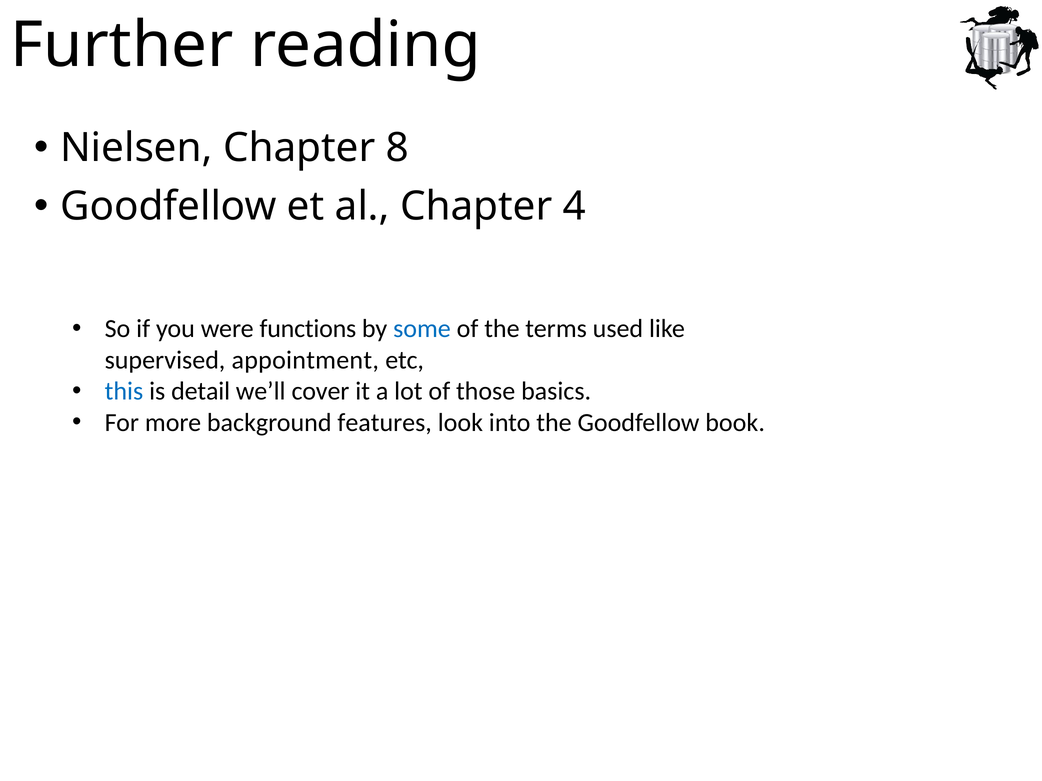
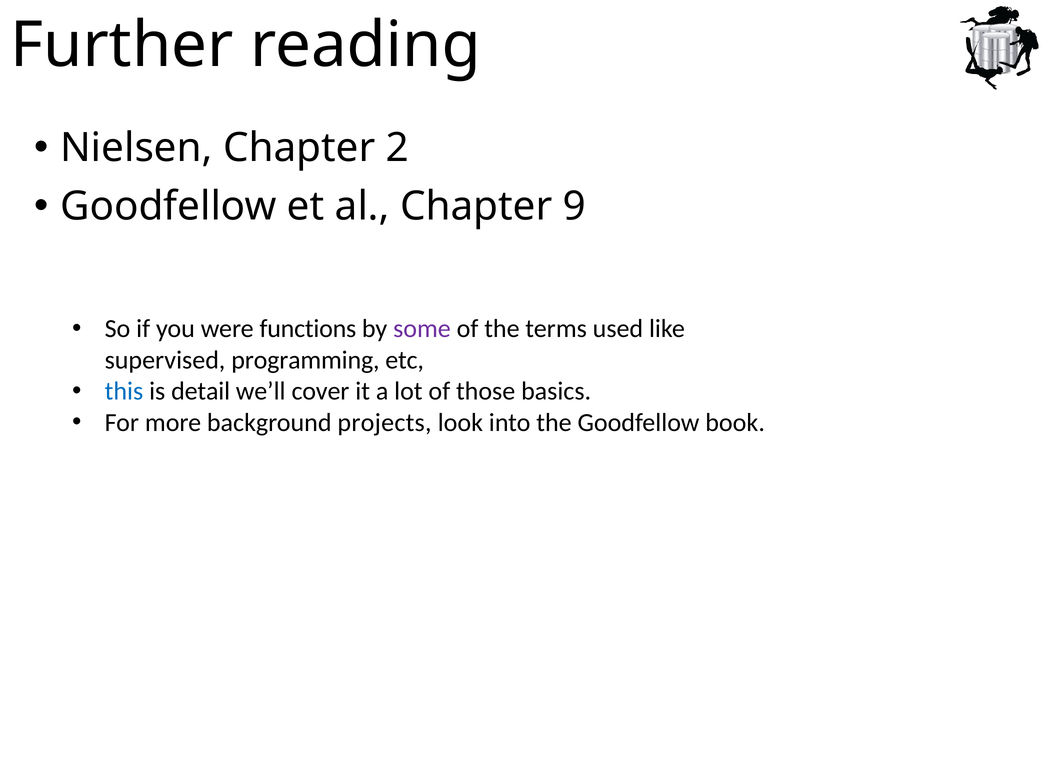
8: 8 -> 2
4: 4 -> 9
some colour: blue -> purple
appointment: appointment -> programming
features: features -> projects
